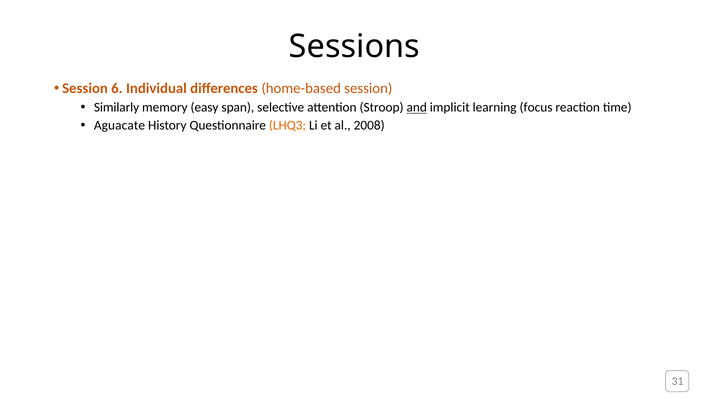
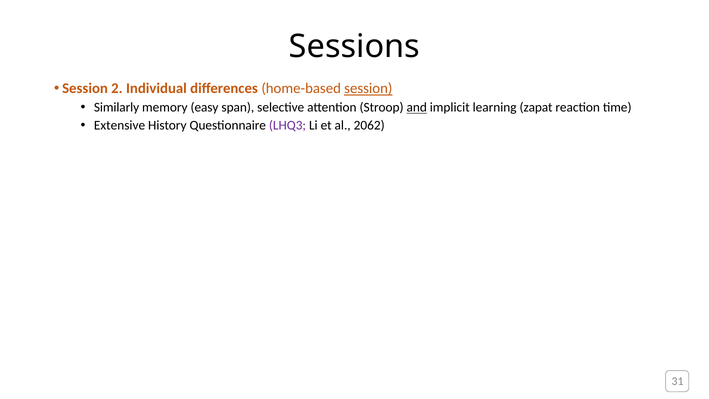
6: 6 -> 2
session at (368, 89) underline: none -> present
focus: focus -> zapat
Aguacate: Aguacate -> Extensive
LHQ3 colour: orange -> purple
2008: 2008 -> 2062
